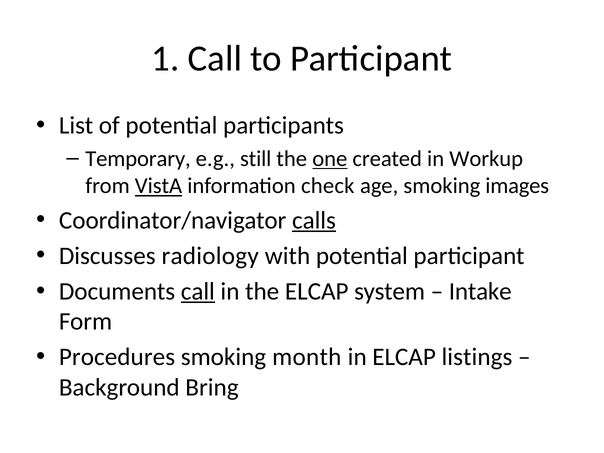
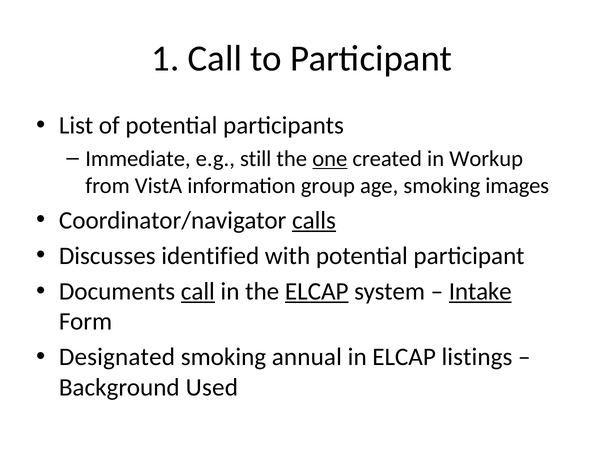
Temporary: Temporary -> Immediate
VistA underline: present -> none
check: check -> group
radiology: radiology -> identified
ELCAP at (317, 291) underline: none -> present
Intake underline: none -> present
Procedures: Procedures -> Designated
month: month -> annual
Bring: Bring -> Used
